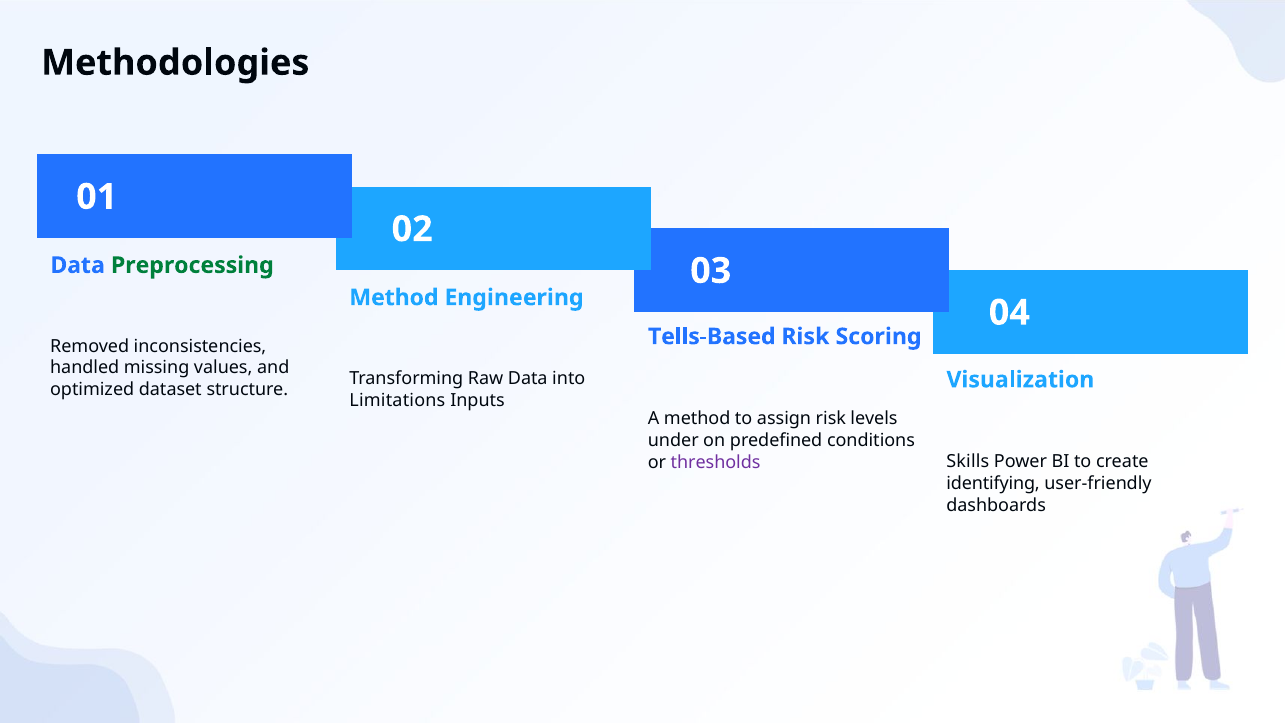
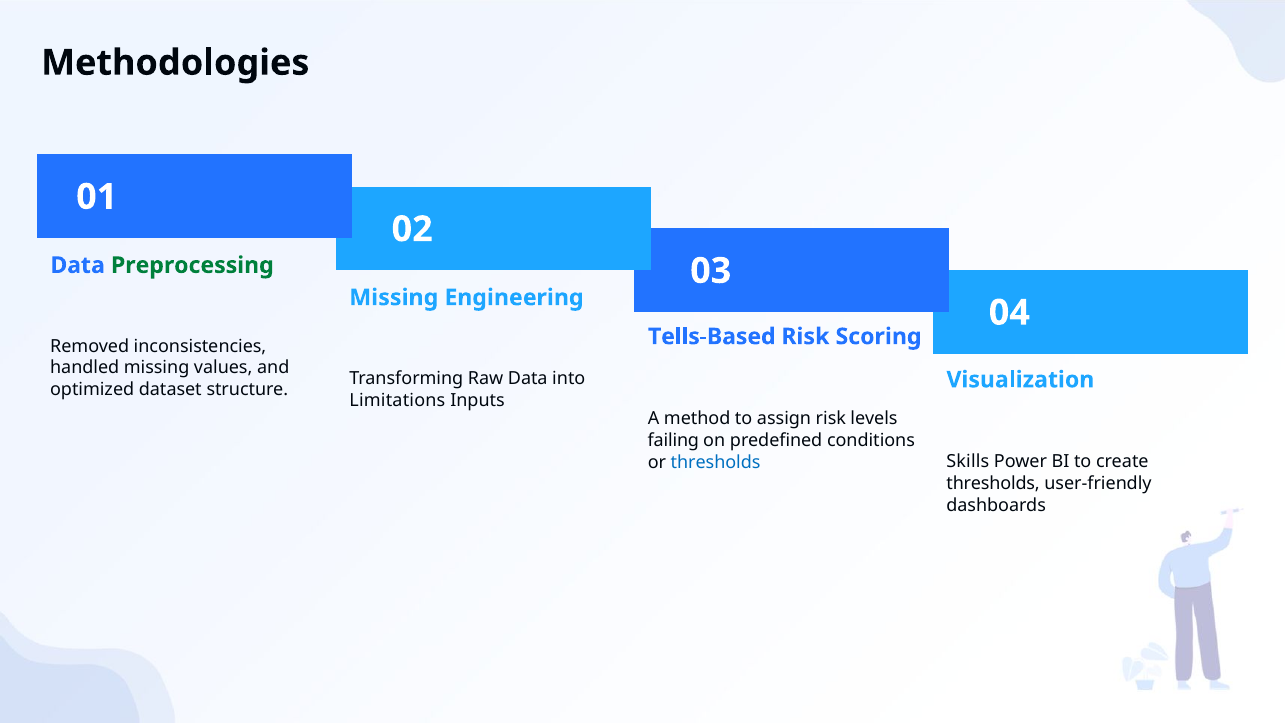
Method at (394, 297): Method -> Missing
under: under -> failing
thresholds at (716, 462) colour: purple -> blue
identifying at (993, 483): identifying -> thresholds
